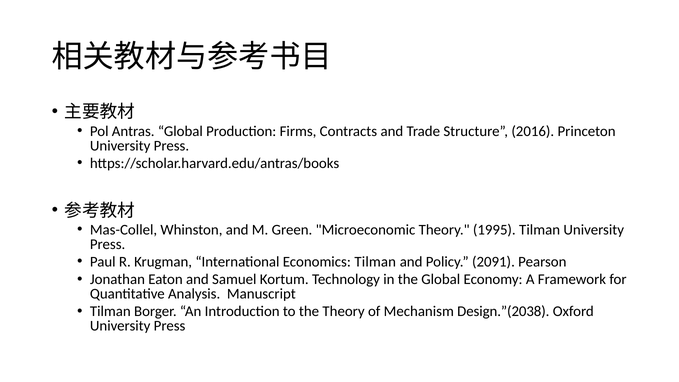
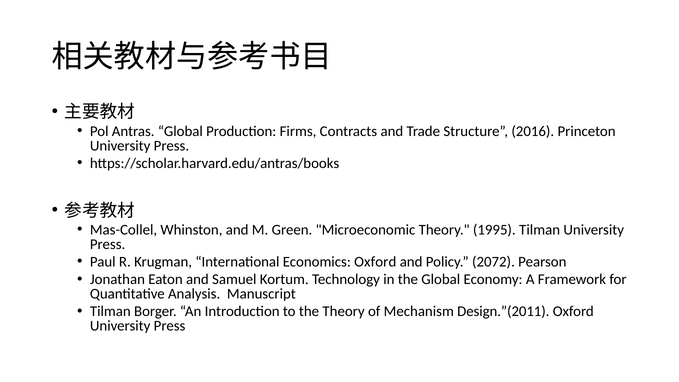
Economics Tilman: Tilman -> Oxford
2091: 2091 -> 2072
Design.”(2038: Design.”(2038 -> Design.”(2011
